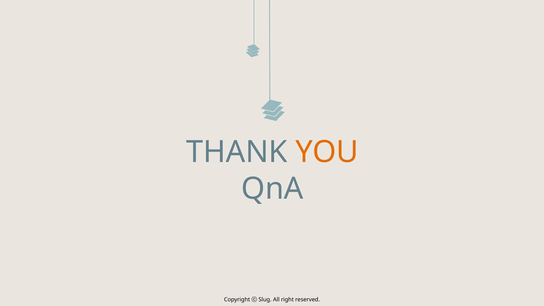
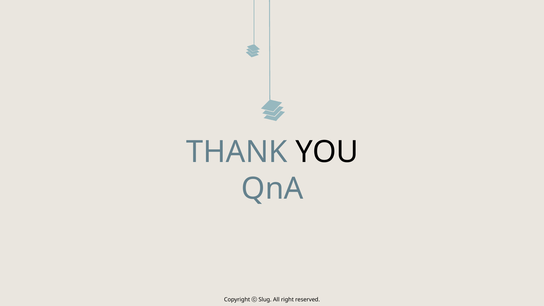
YOU colour: orange -> black
